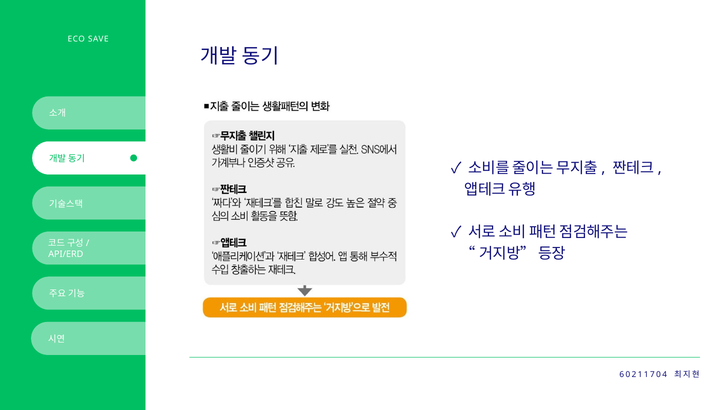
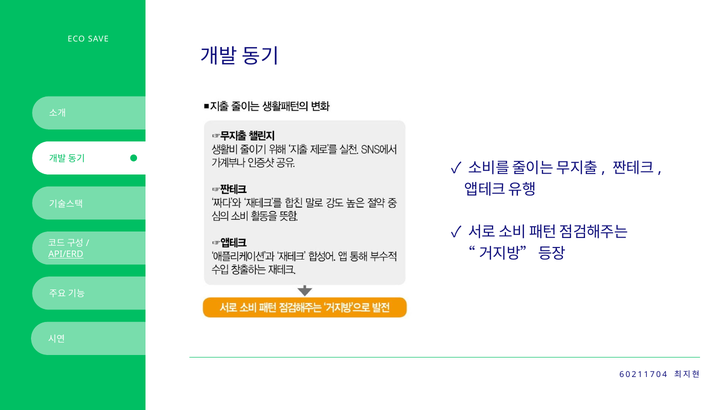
API/ERD underline: none -> present
